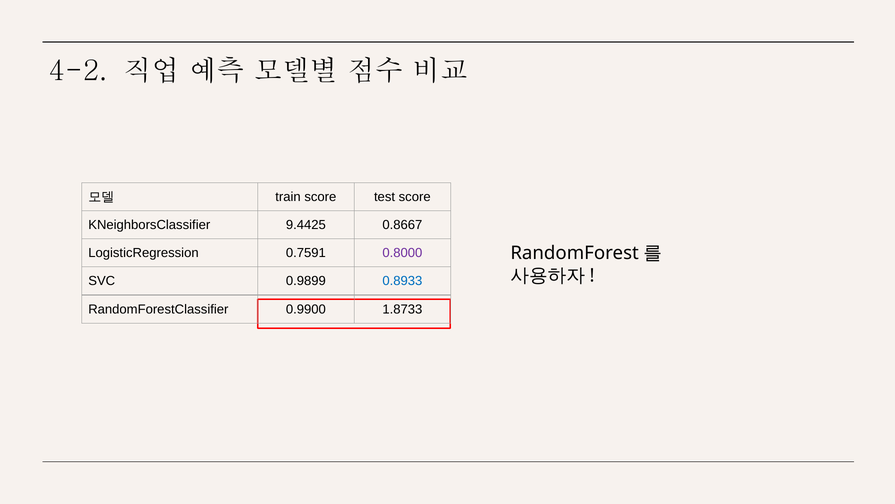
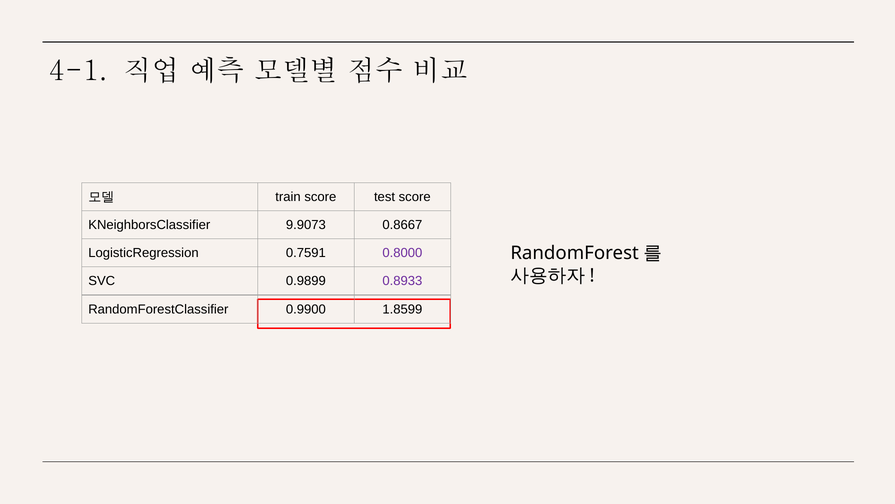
4-2: 4-2 -> 4-1
9.4425: 9.4425 -> 9.9073
0.8933 colour: blue -> purple
1.8733: 1.8733 -> 1.8599
